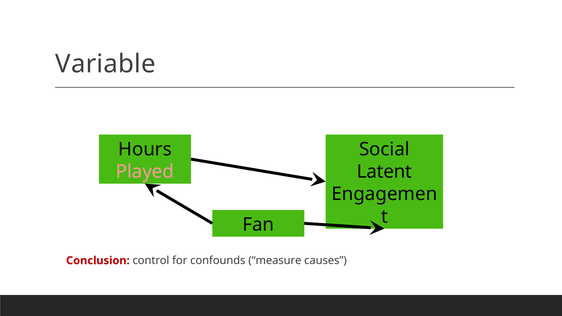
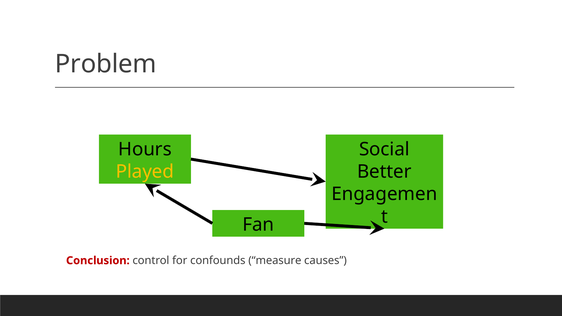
Variable: Variable -> Problem
Played colour: pink -> yellow
Latent: Latent -> Better
